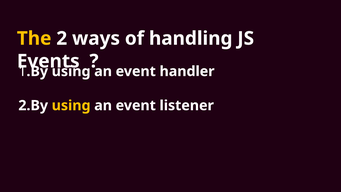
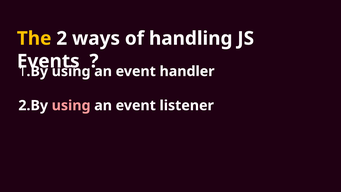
using at (71, 105) colour: yellow -> pink
